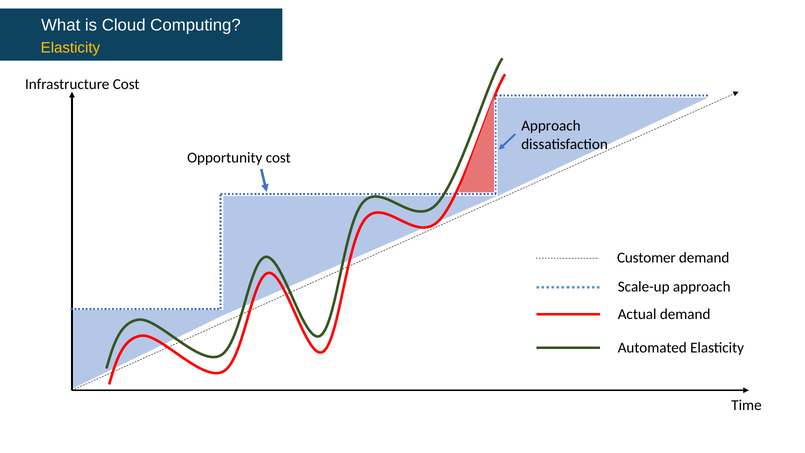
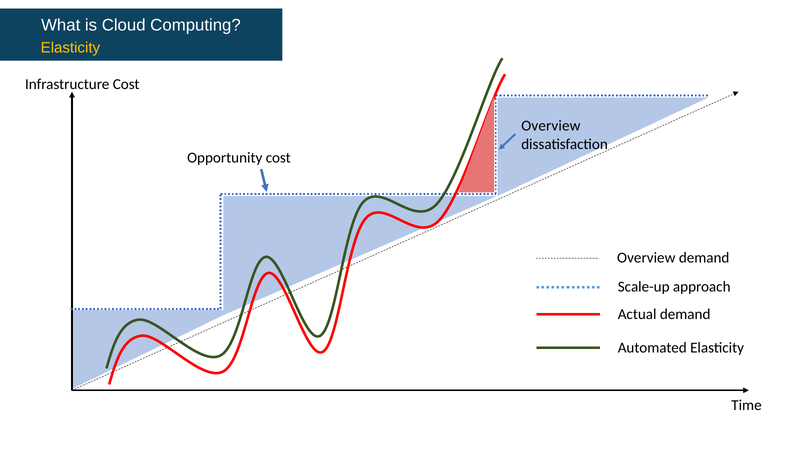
Approach at (551, 126): Approach -> Overview
Customer at (646, 258): Customer -> Overview
